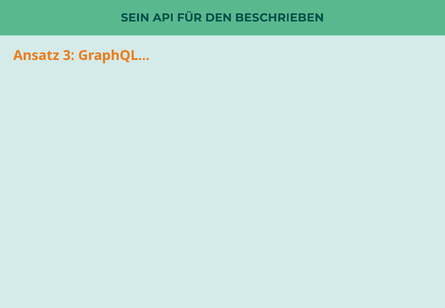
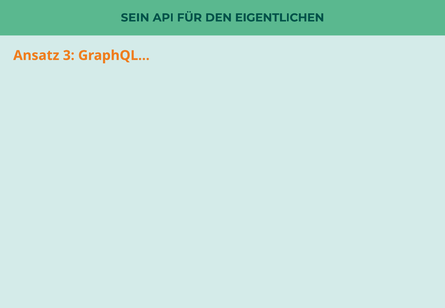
BESCHRIEBEN: BESCHRIEBEN -> EIGENTLICHEN
